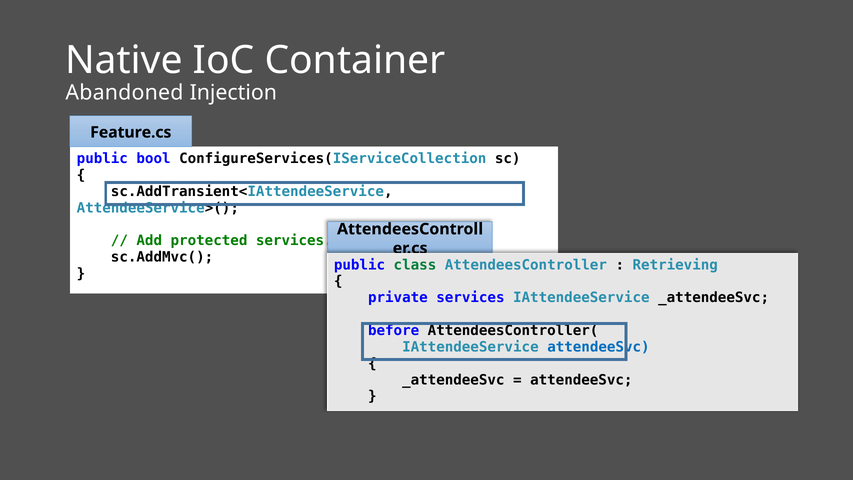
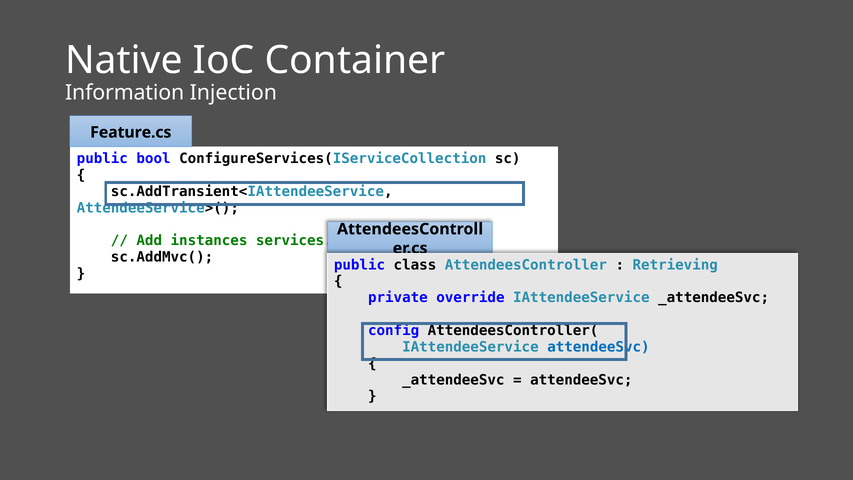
Abandoned: Abandoned -> Information
protected: protected -> instances
class colour: green -> black
private services: services -> override
before: before -> config
